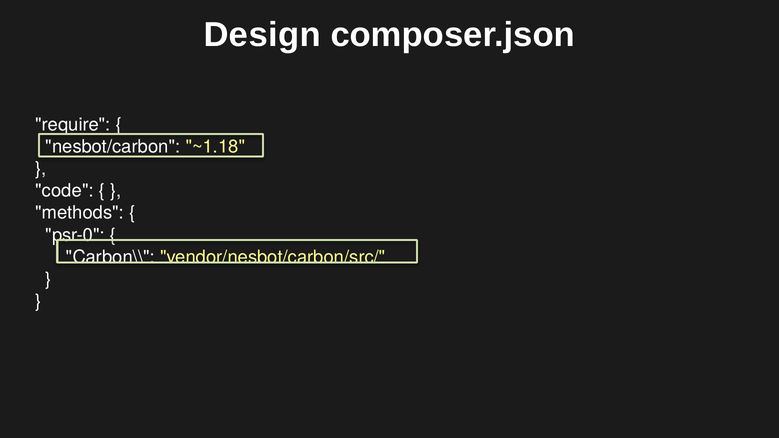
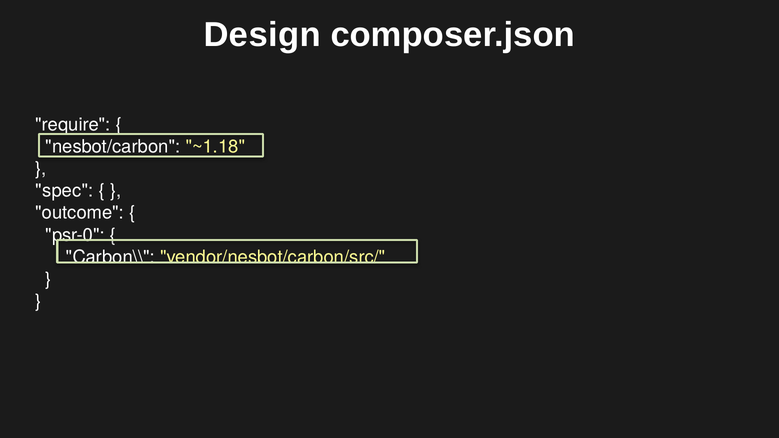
code: code -> spec
methods: methods -> outcome
